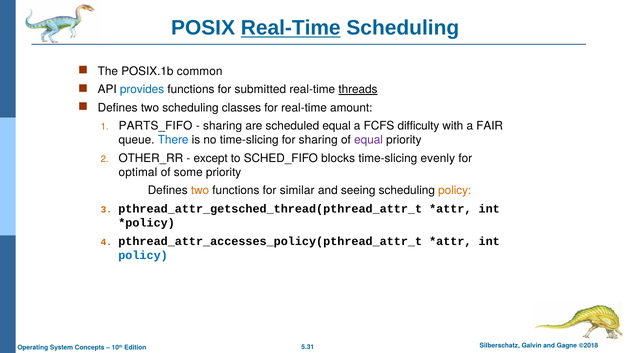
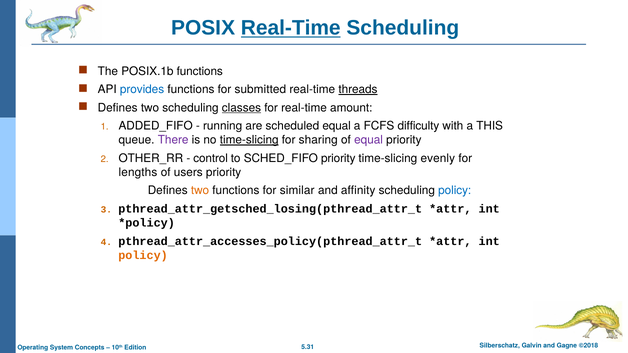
POSIX.1b common: common -> functions
classes underline: none -> present
PARTS_FIFO: PARTS_FIFO -> ADDED_FIFO
sharing at (223, 126): sharing -> running
FAIR: FAIR -> THIS
There colour: blue -> purple
time-slicing at (249, 140) underline: none -> present
except: except -> control
SCHED_FIFO blocks: blocks -> priority
optimal: optimal -> lengths
some: some -> users
seeing: seeing -> affinity
policy at (455, 191) colour: orange -> blue
pthread_attr_getsched_thread(pthread_attr_t: pthread_attr_getsched_thread(pthread_attr_t -> pthread_attr_getsched_losing(pthread_attr_t
policy at (143, 255) colour: blue -> orange
